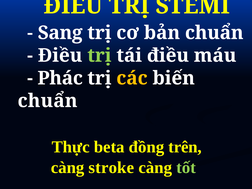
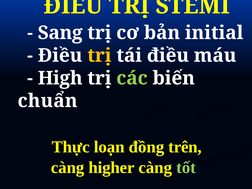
bản chuẩn: chuẩn -> initial
trị at (99, 55) colour: light green -> yellow
Phác: Phác -> High
các colour: yellow -> light green
beta: beta -> loạn
stroke: stroke -> higher
